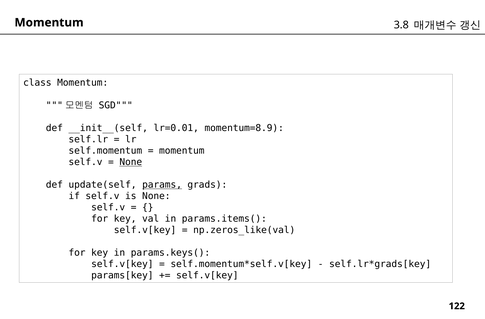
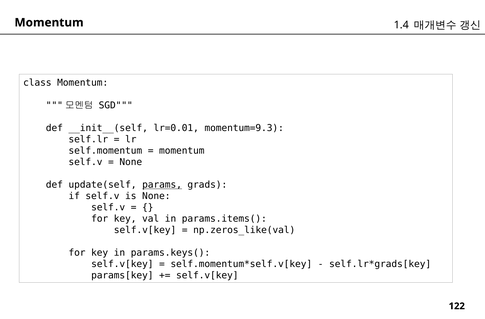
3.8: 3.8 -> 1.4
momentum=8.9: momentum=8.9 -> momentum=9.3
None at (131, 162) underline: present -> none
